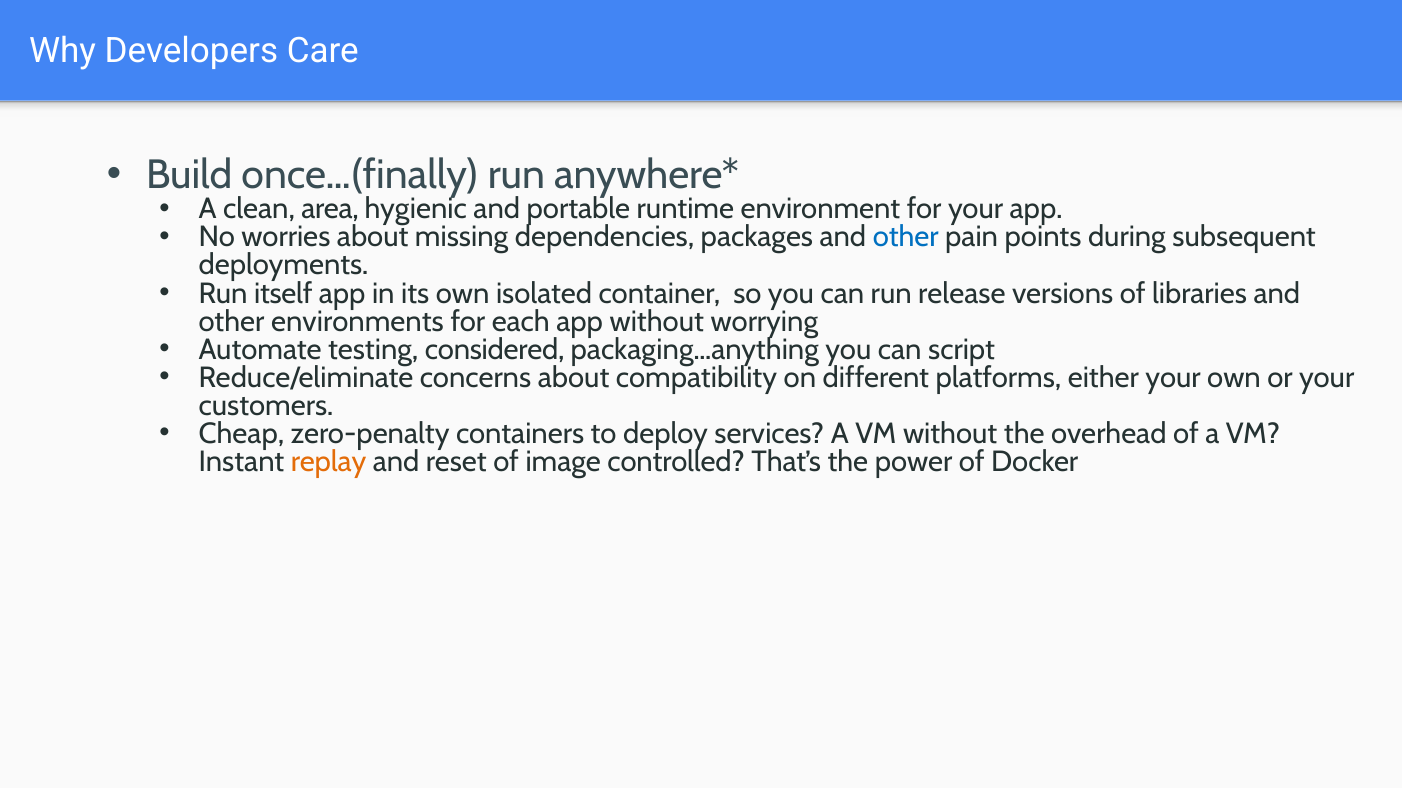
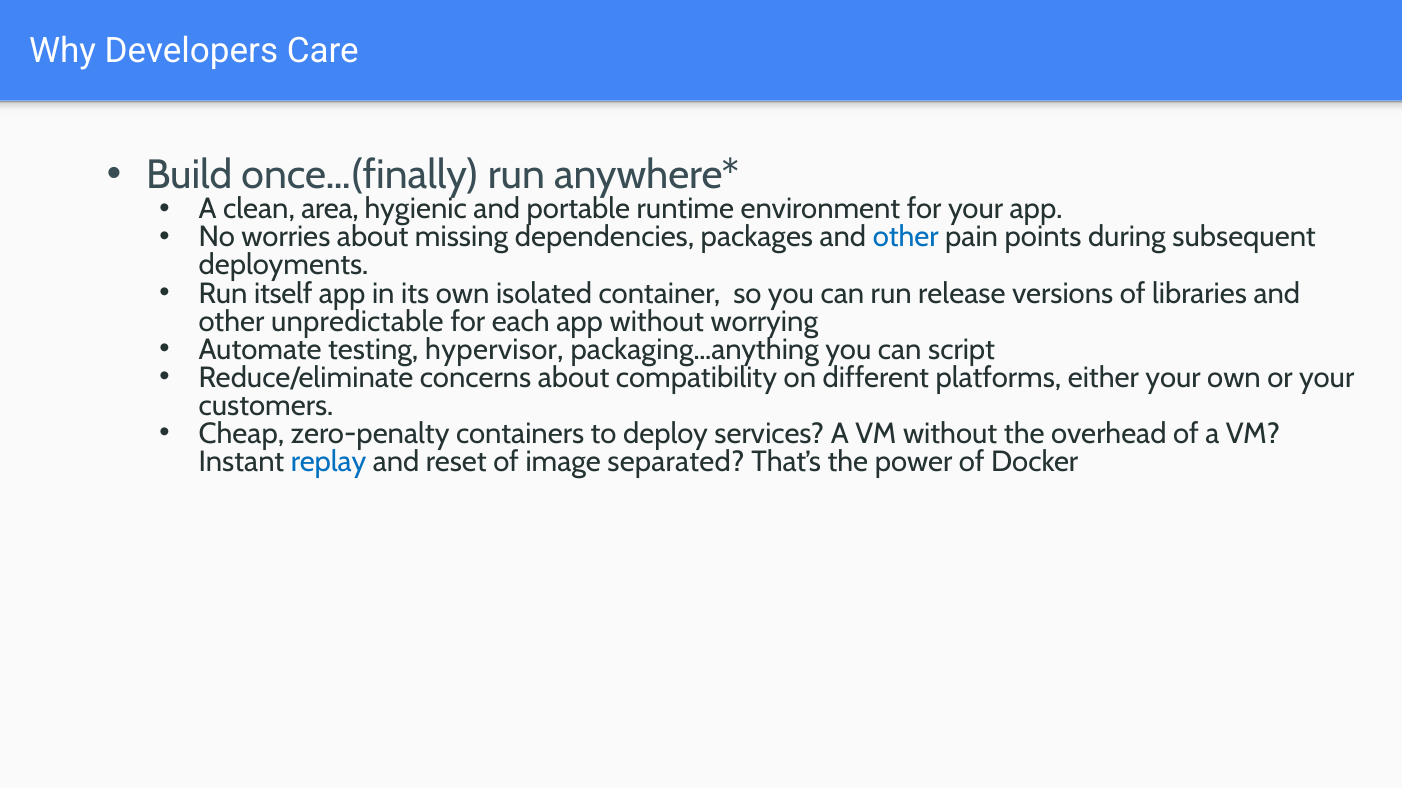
environments: environments -> unpredictable
considered: considered -> hypervisor
replay colour: orange -> blue
controlled: controlled -> separated
